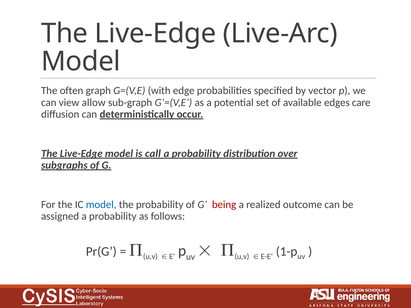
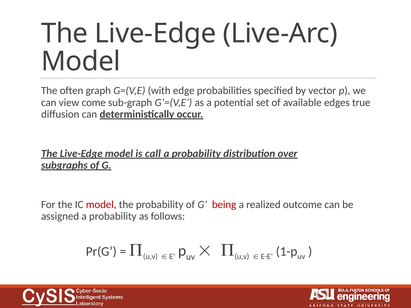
allow: allow -> come
care: care -> true
model at (101, 205) colour: blue -> red
